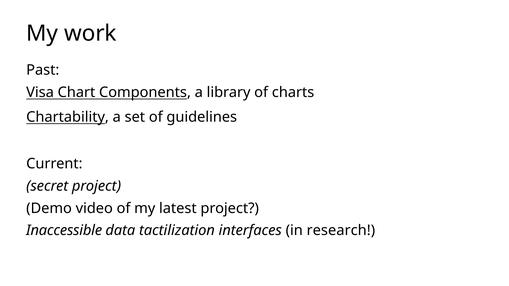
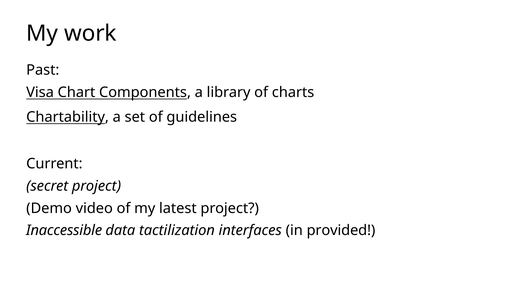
research: research -> provided
